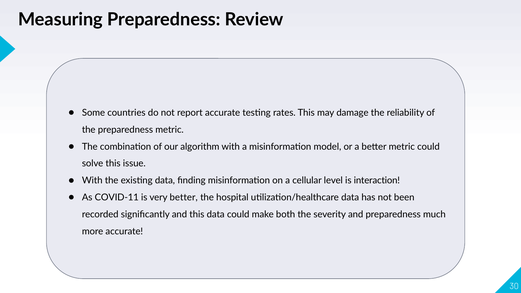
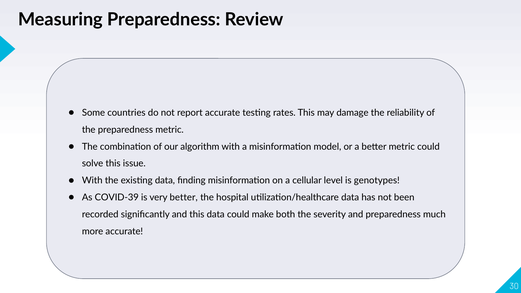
interaction: interaction -> genotypes
COVID-11: COVID-11 -> COVID-39
